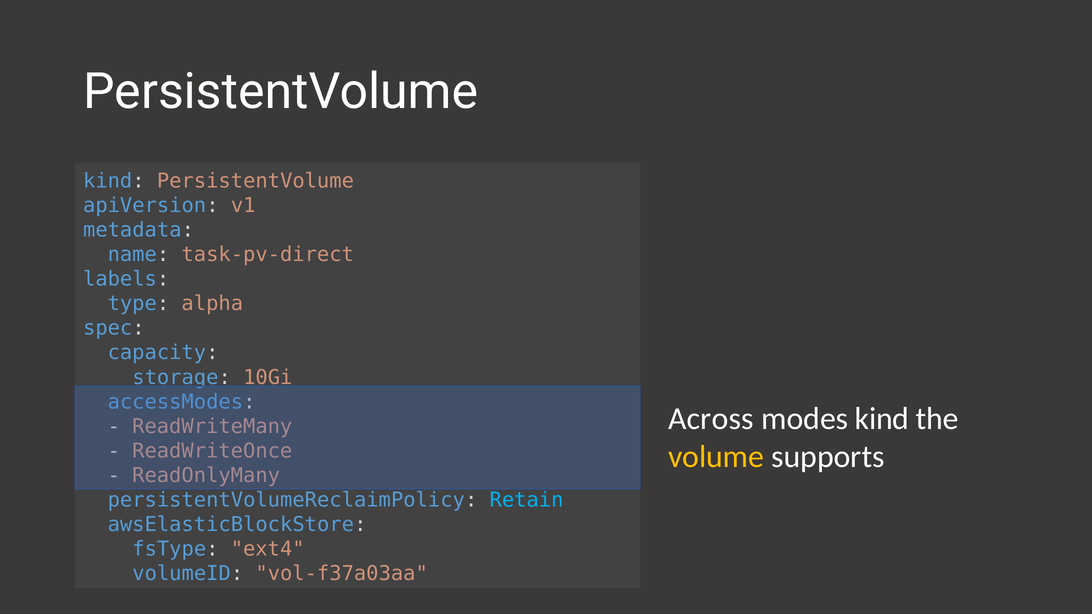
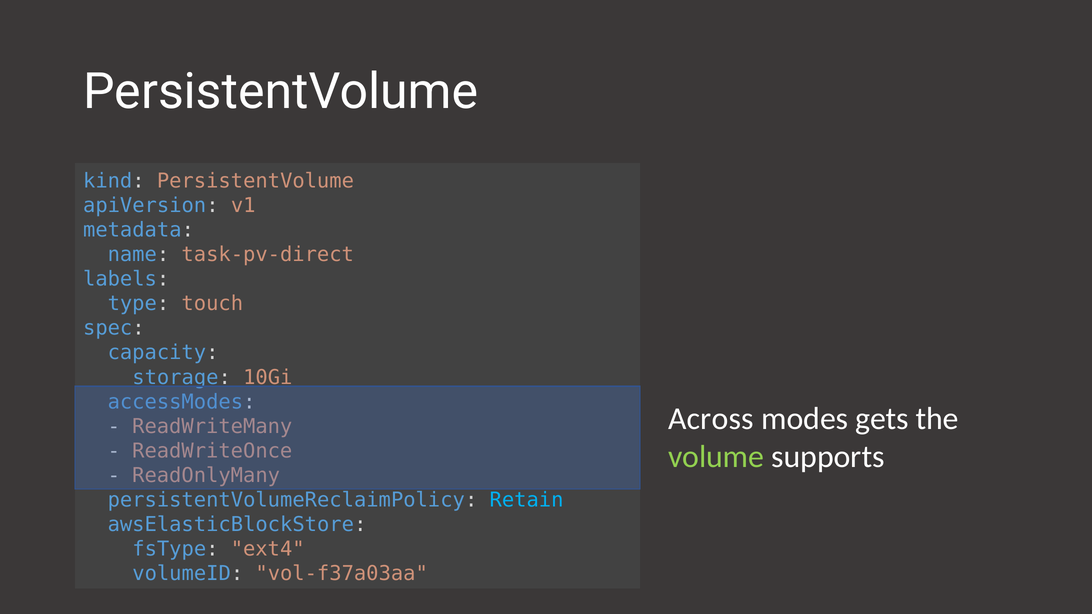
alpha: alpha -> touch
modes kind: kind -> gets
volume colour: yellow -> light green
